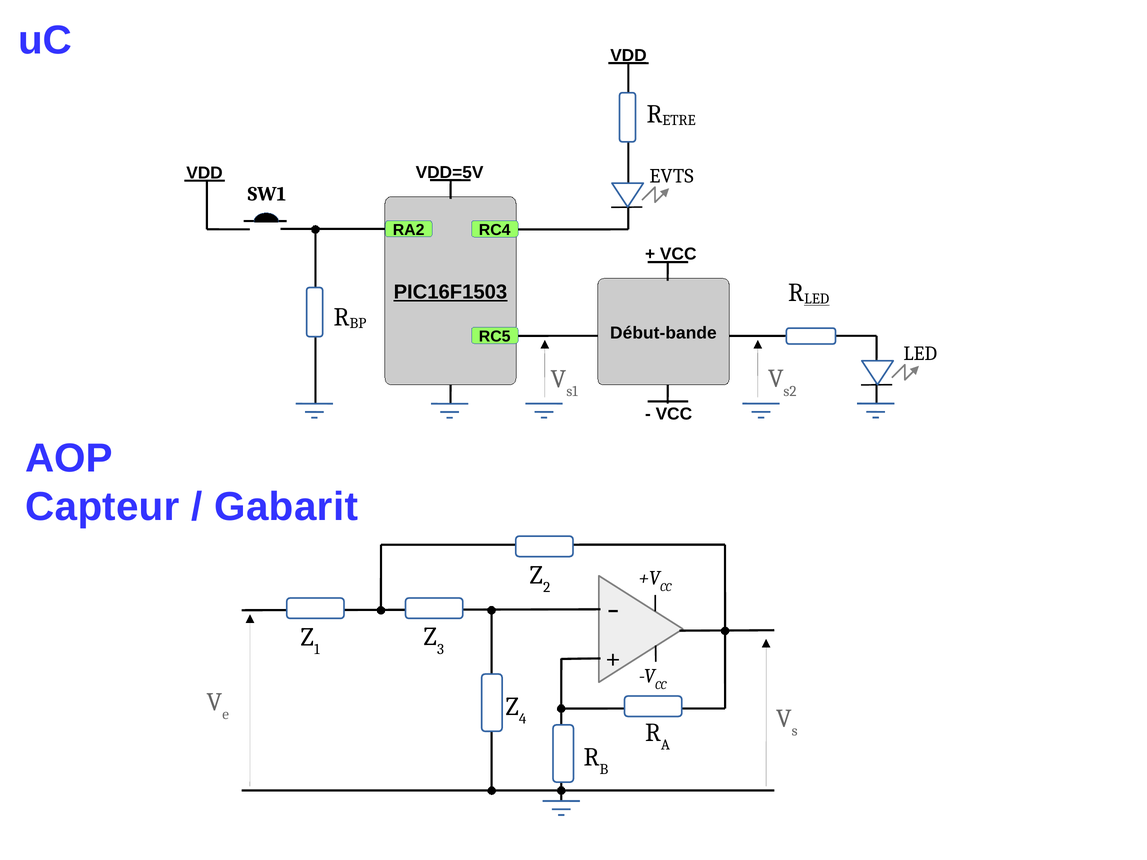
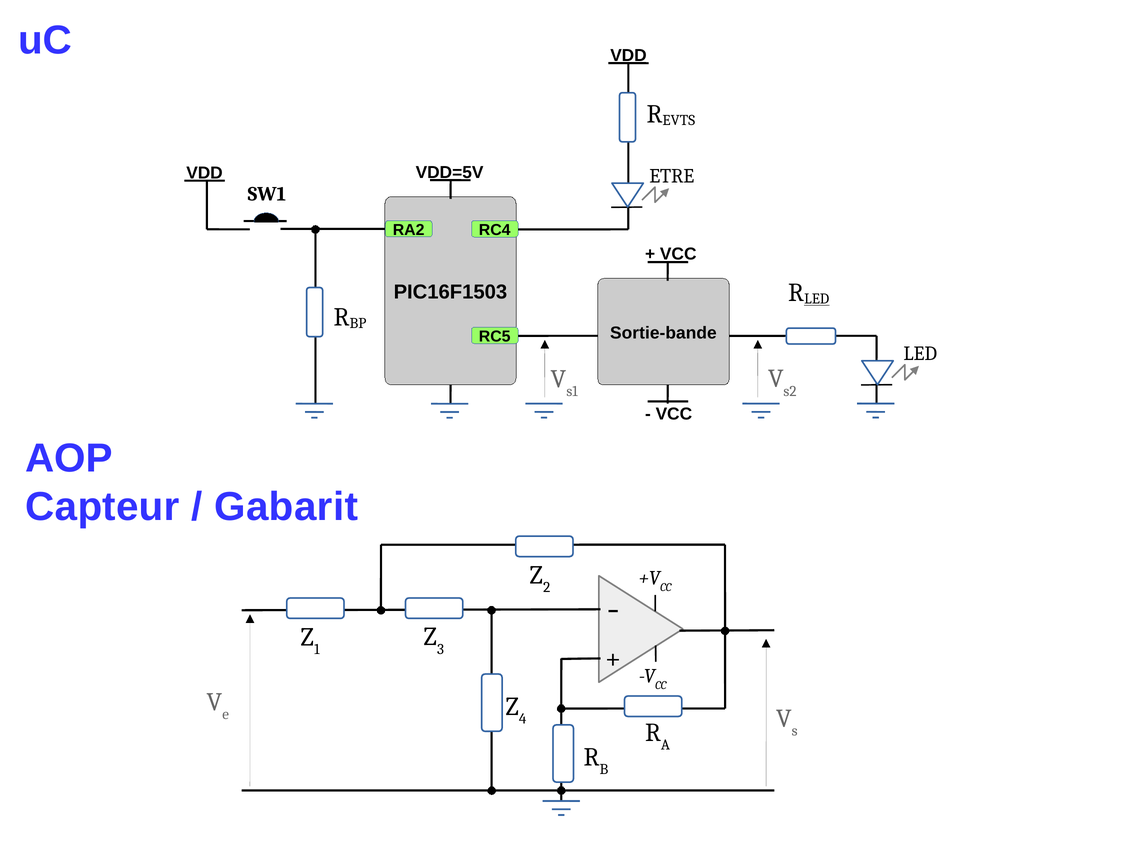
ETRE: ETRE -> EVTS
EVTS: EVTS -> ETRE
PIC16F1503 underline: present -> none
Début-bande: Début-bande -> Sortie-bande
